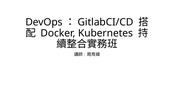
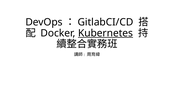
Kubernetes underline: none -> present
